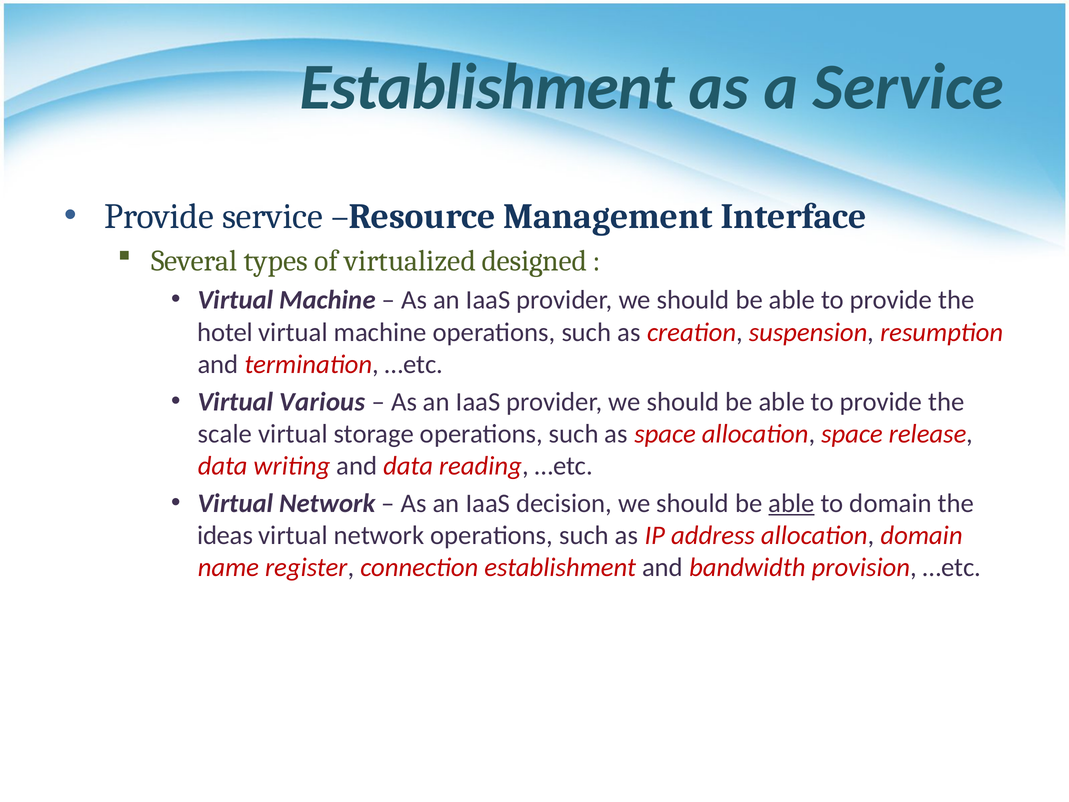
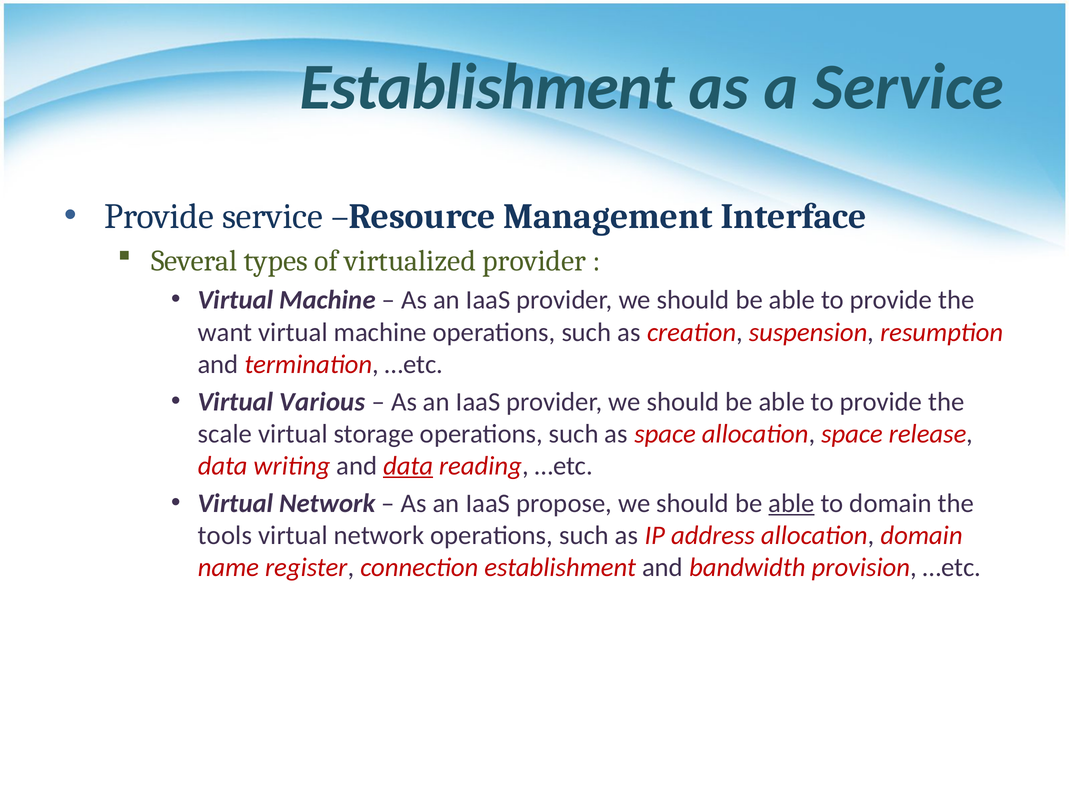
virtualized designed: designed -> provider
hotel: hotel -> want
data at (408, 466) underline: none -> present
decision: decision -> propose
ideas: ideas -> tools
